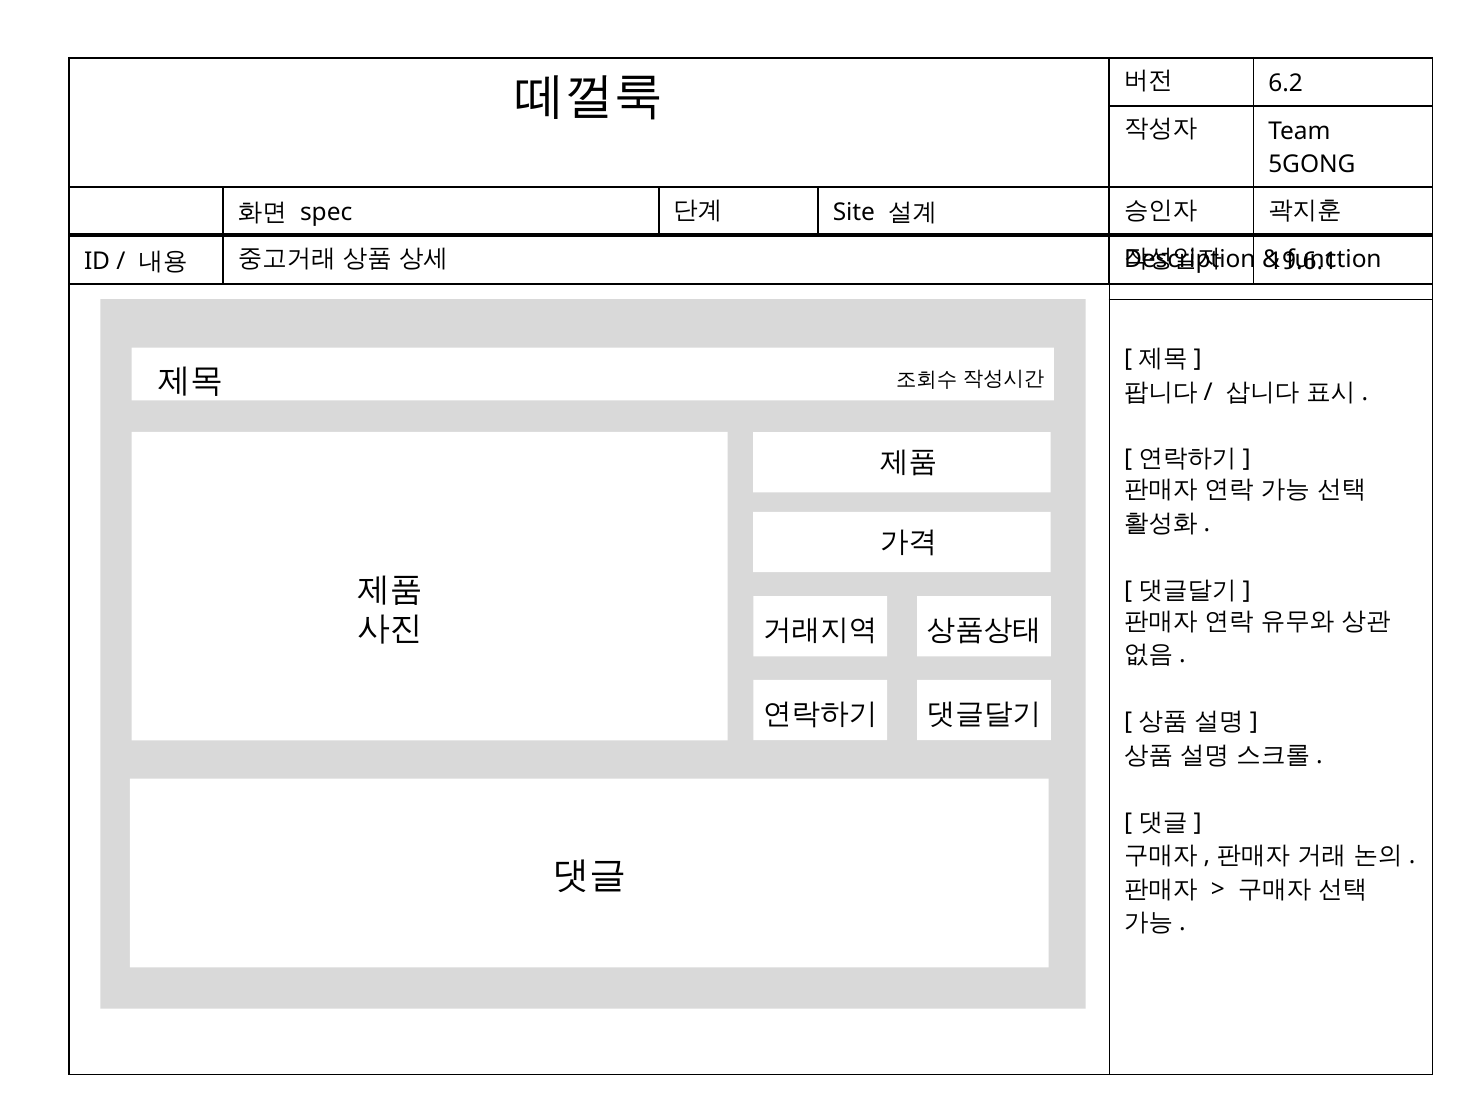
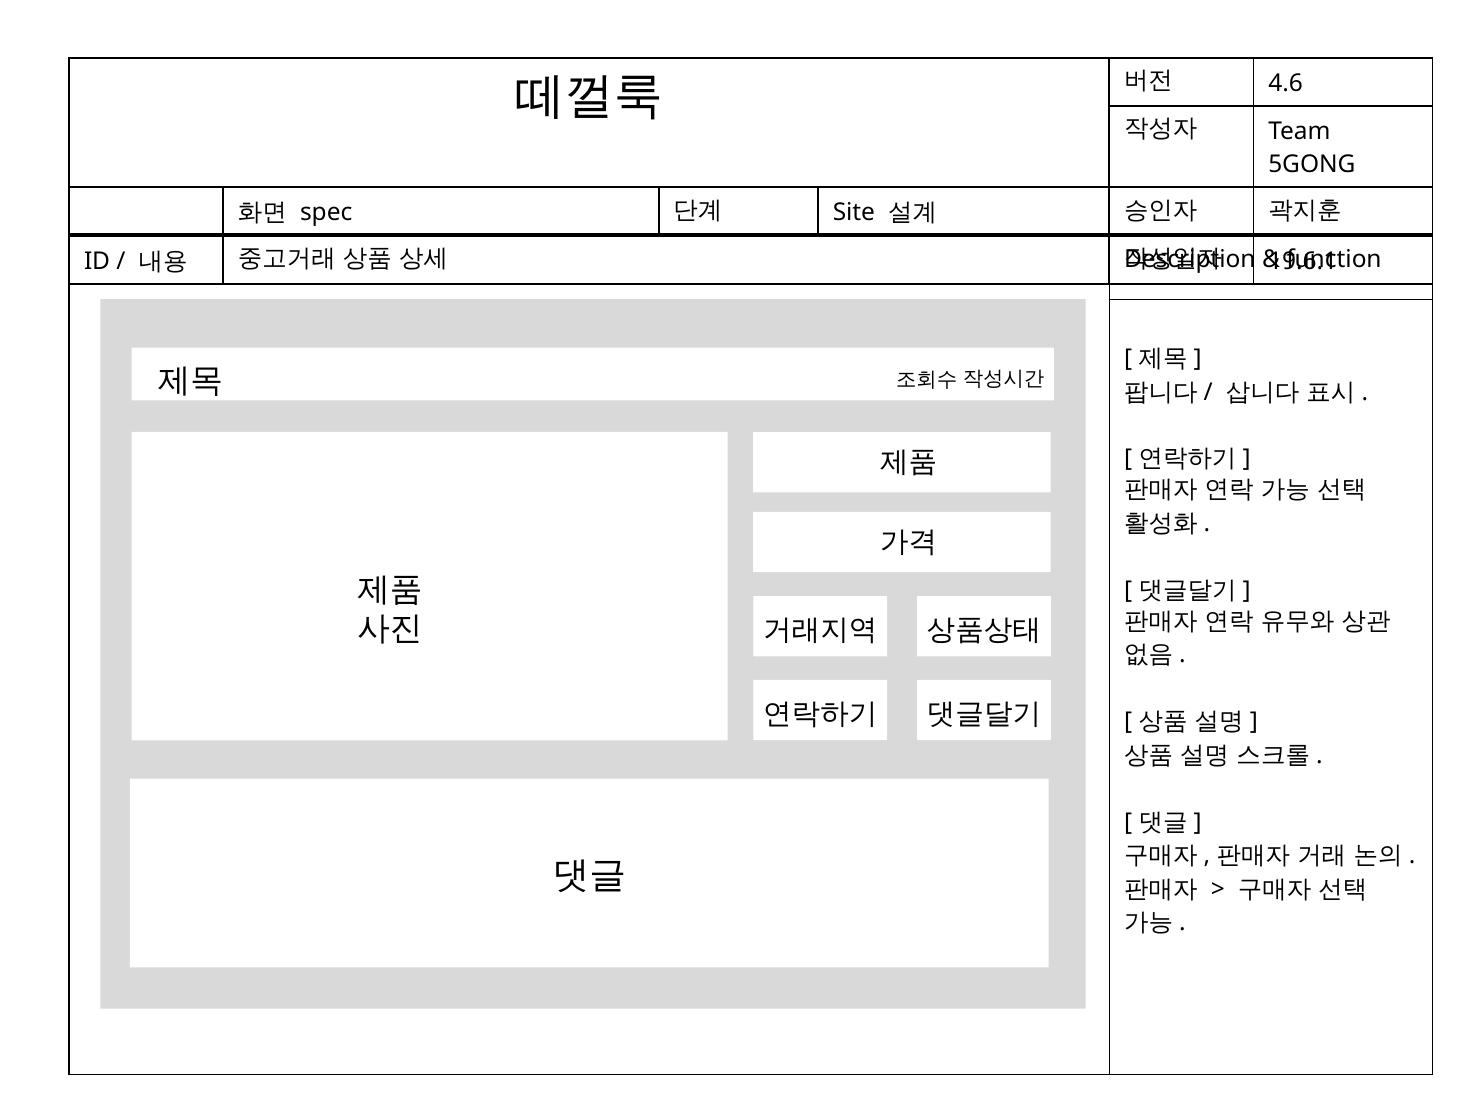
6.2: 6.2 -> 4.6
